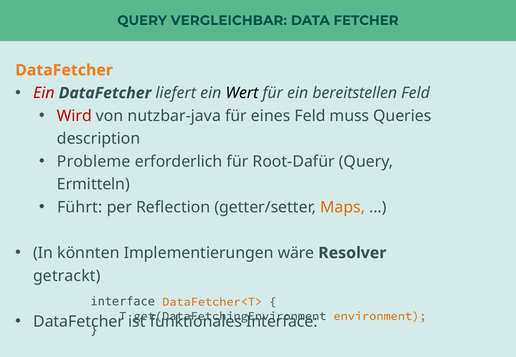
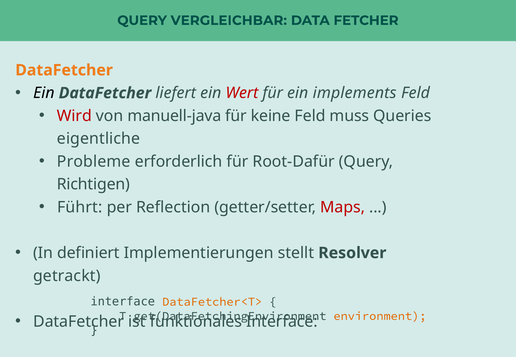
Ein at (44, 93) colour: red -> black
Wert colour: black -> red
bereitstellen: bereitstellen -> implements
nutzbar-java: nutzbar-java -> manuell-java
eines: eines -> keine
description: description -> eigentliche
Ermitteln: Ermitteln -> Richtigen
Maps colour: orange -> red
könnten: könnten -> definiert
wäre: wäre -> stellt
